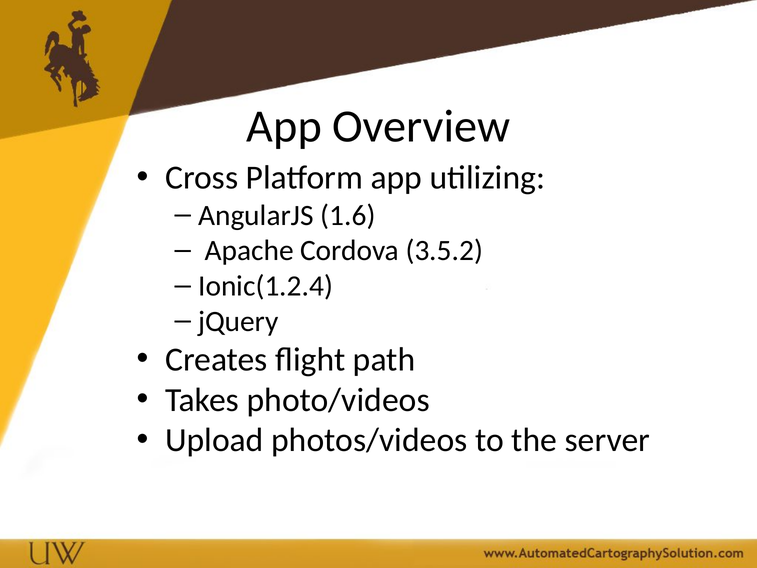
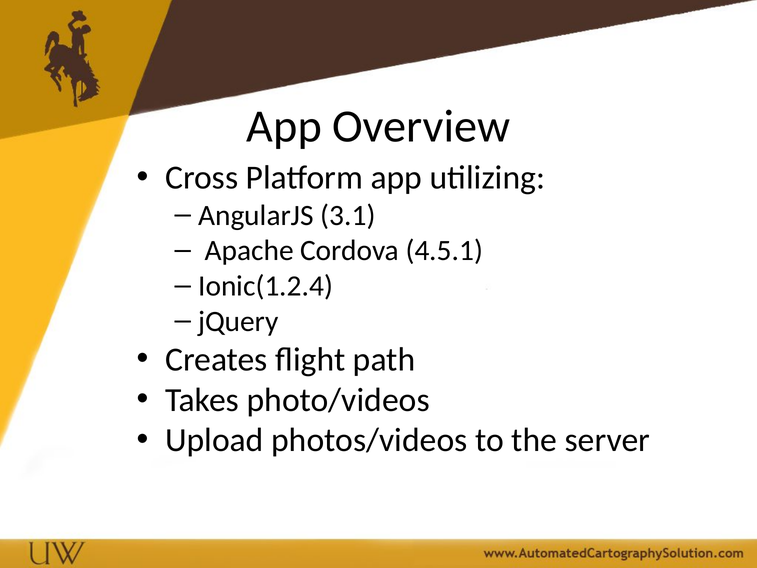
1.6: 1.6 -> 3.1
3.5.2: 3.5.2 -> 4.5.1
